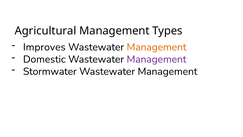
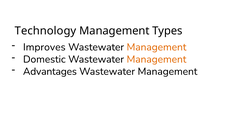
Agricultural: Agricultural -> Technology
Management at (156, 59) colour: purple -> orange
Stormwater: Stormwater -> Advantages
